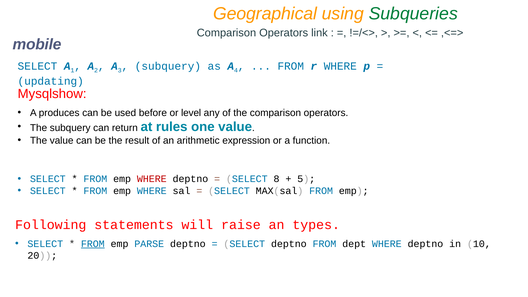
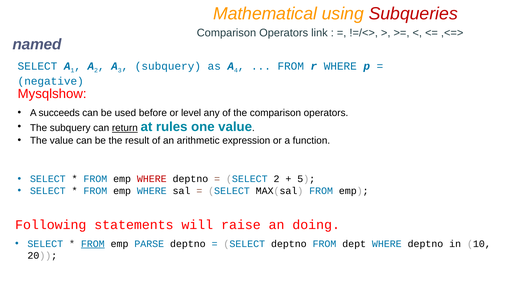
Geographical: Geographical -> Mathematical
Subqueries colour: green -> red
mobile: mobile -> named
updating: updating -> negative
produces: produces -> succeeds
return underline: none -> present
SELECT 8: 8 -> 2
types: types -> doing
